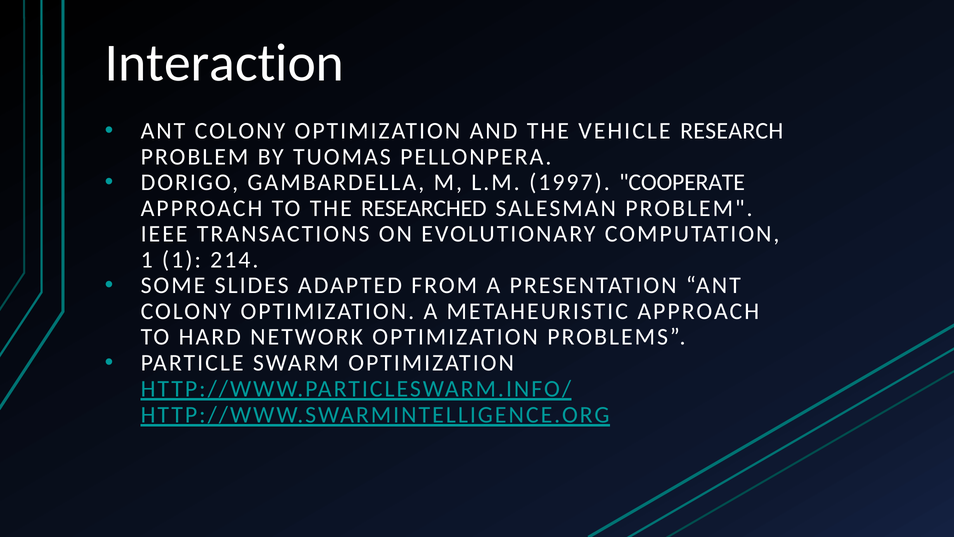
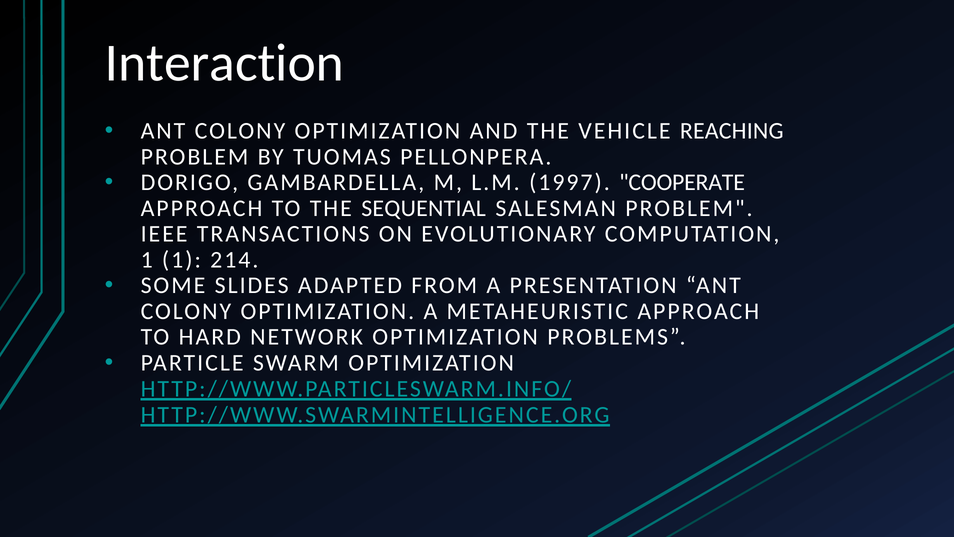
RESEARCH: RESEARCH -> REACHING
RESEARCHED: RESEARCHED -> SEQUENTIAL
